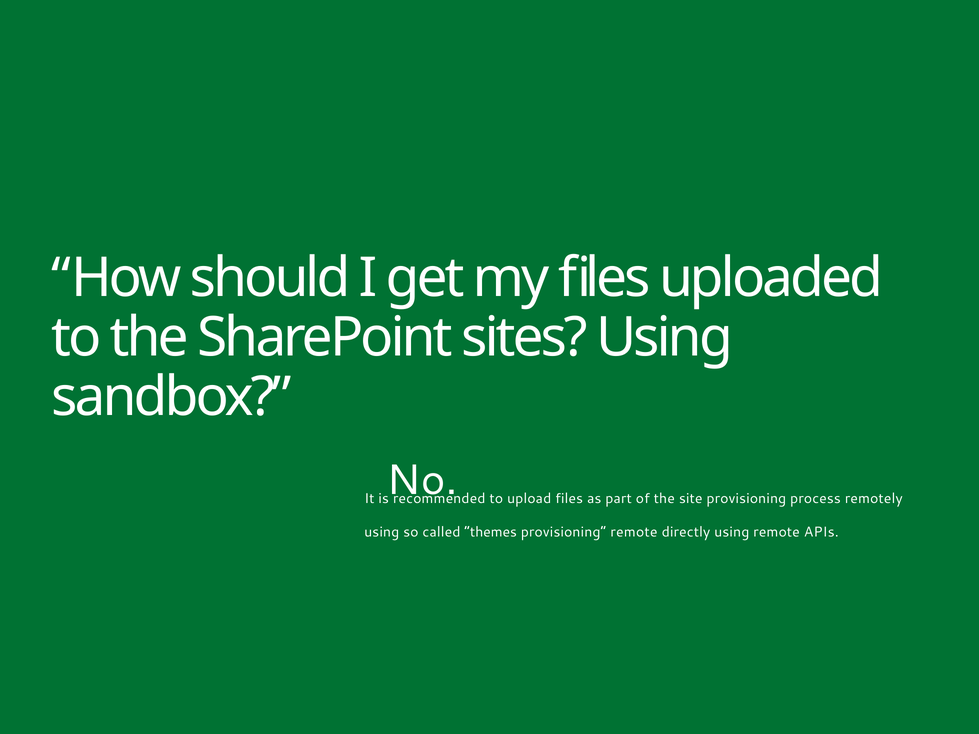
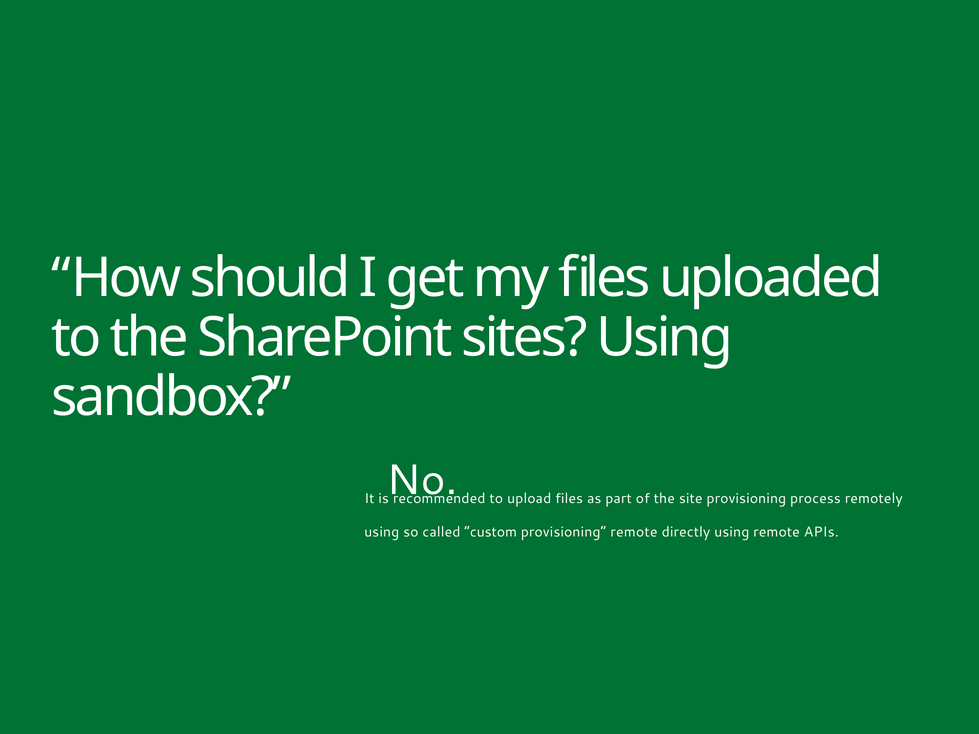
themes: themes -> custom
